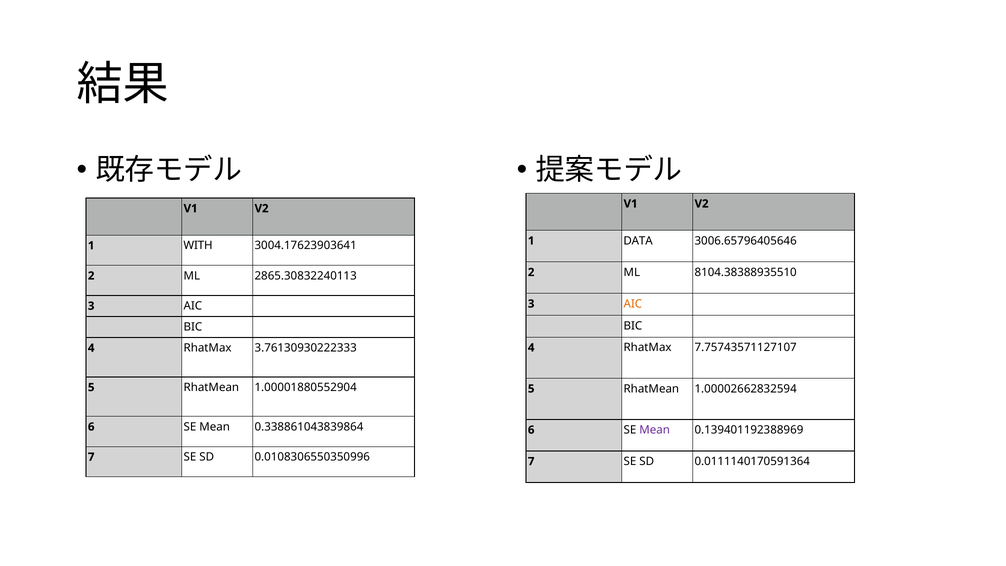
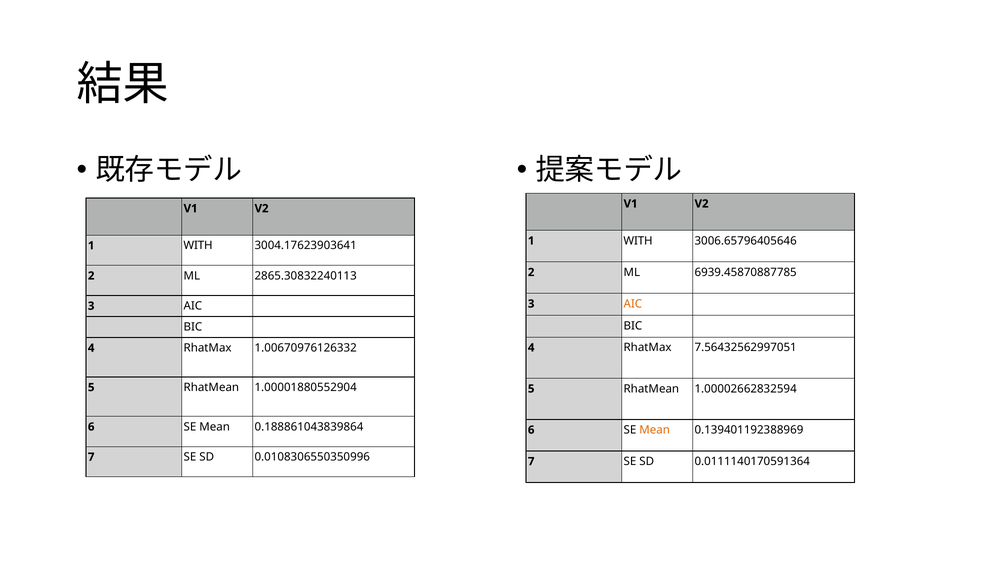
DATA at (638, 241): DATA -> WITH
8104.38388935510: 8104.38388935510 -> 6939.45870887785
7.75743571127107: 7.75743571127107 -> 7.56432562997051
3.76130930222333: 3.76130930222333 -> 1.00670976126332
0.338861043839864: 0.338861043839864 -> 0.188861043839864
Mean at (655, 430) colour: purple -> orange
